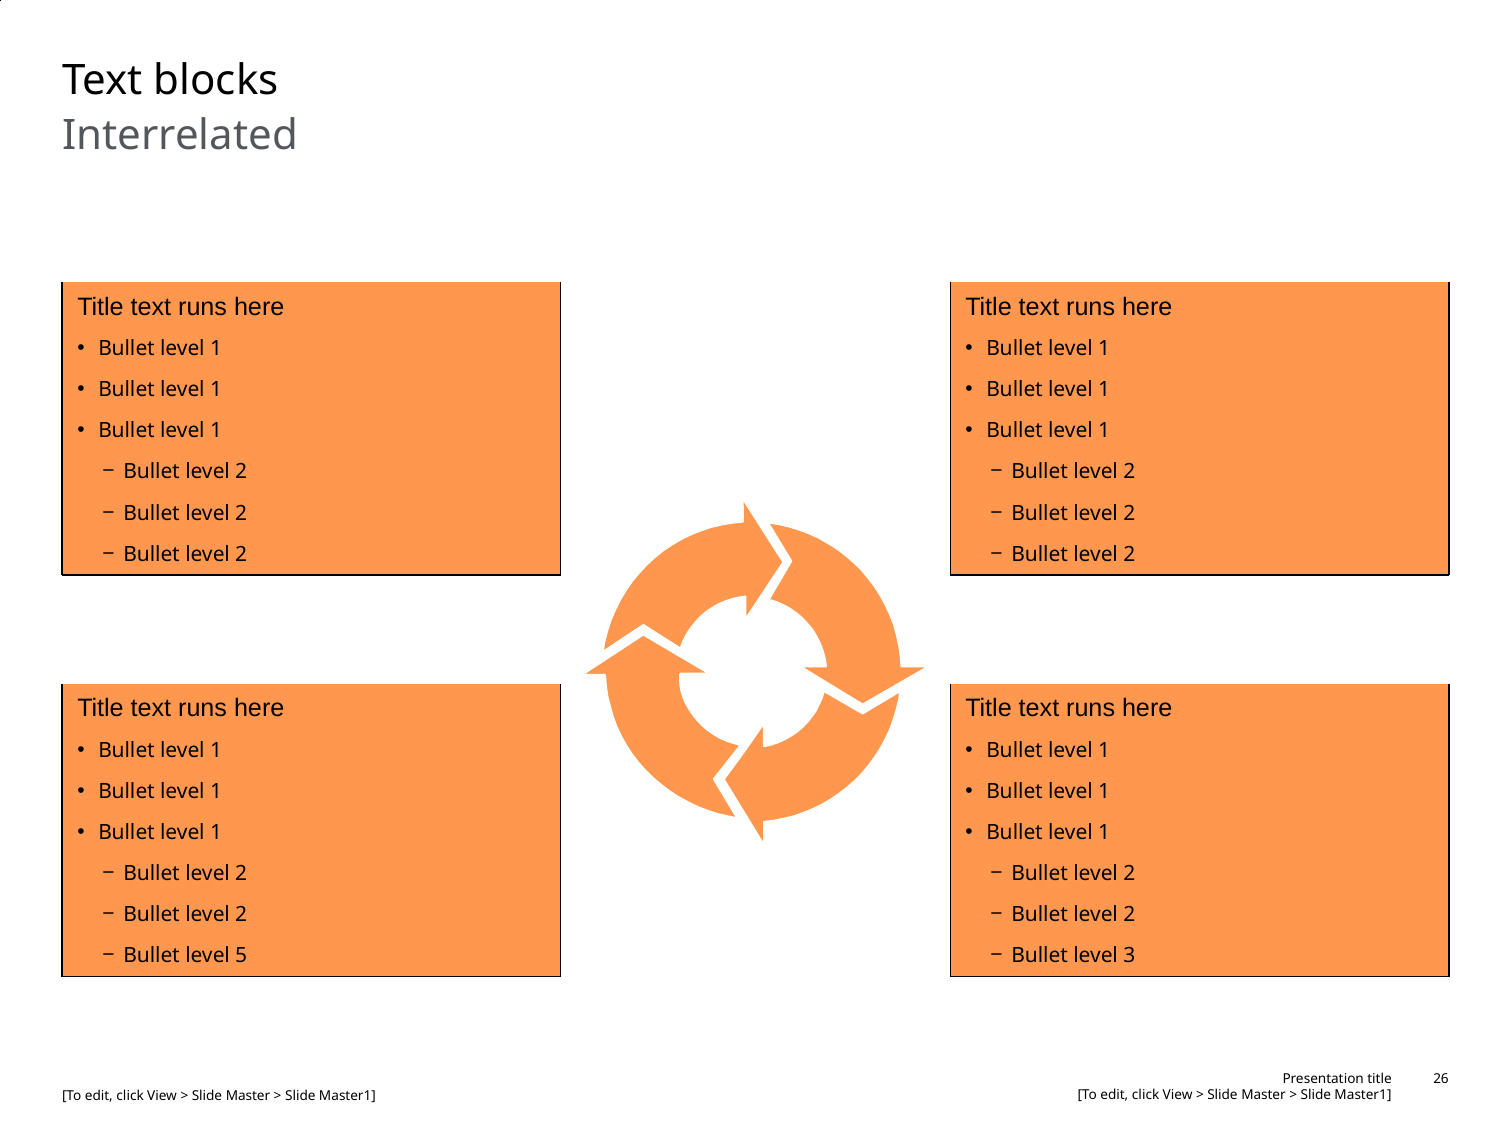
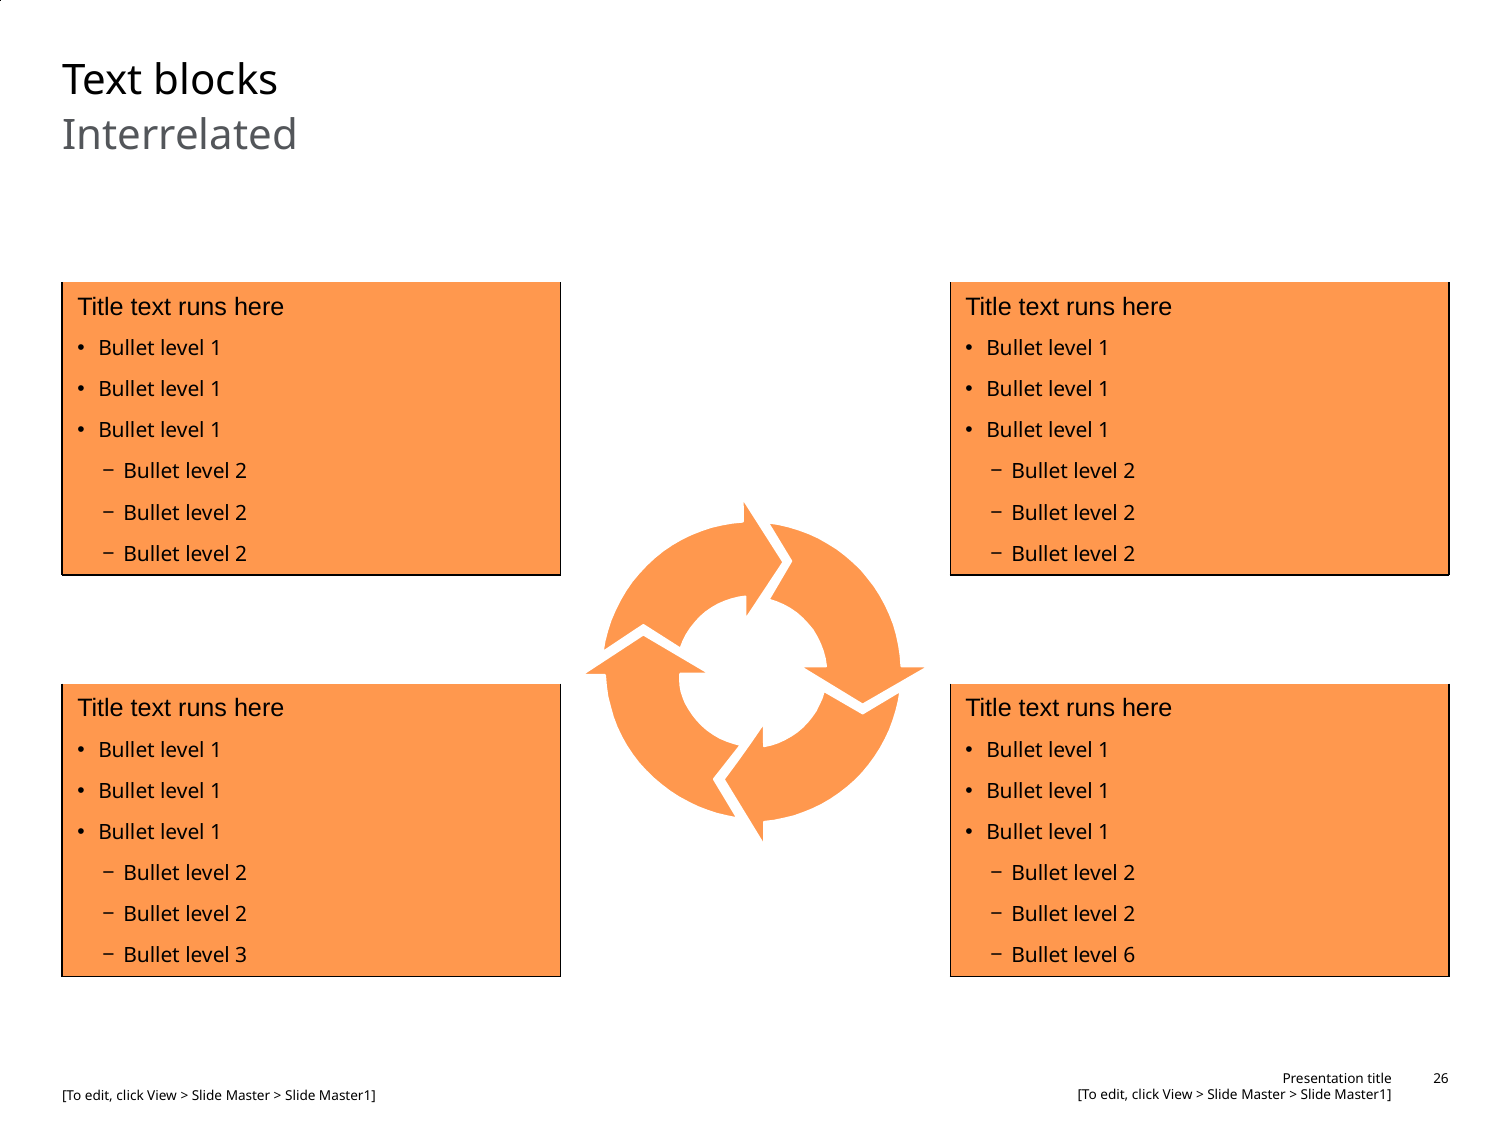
5: 5 -> 3
3: 3 -> 6
